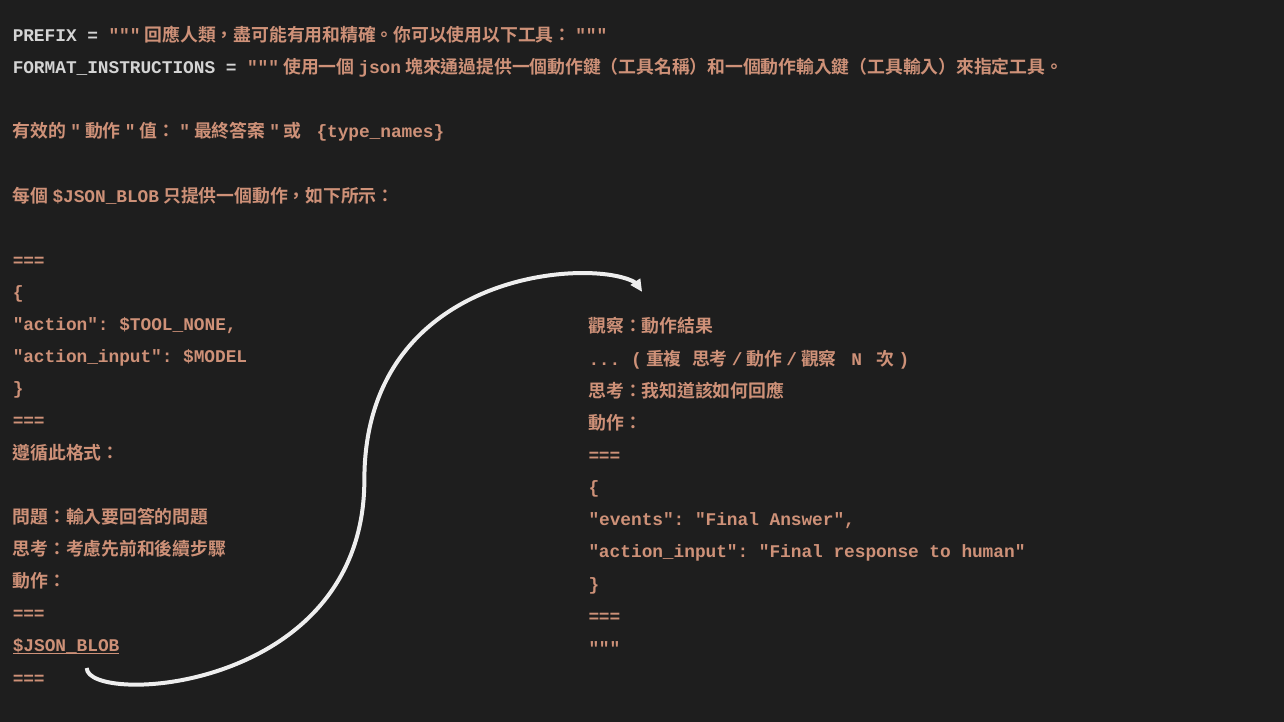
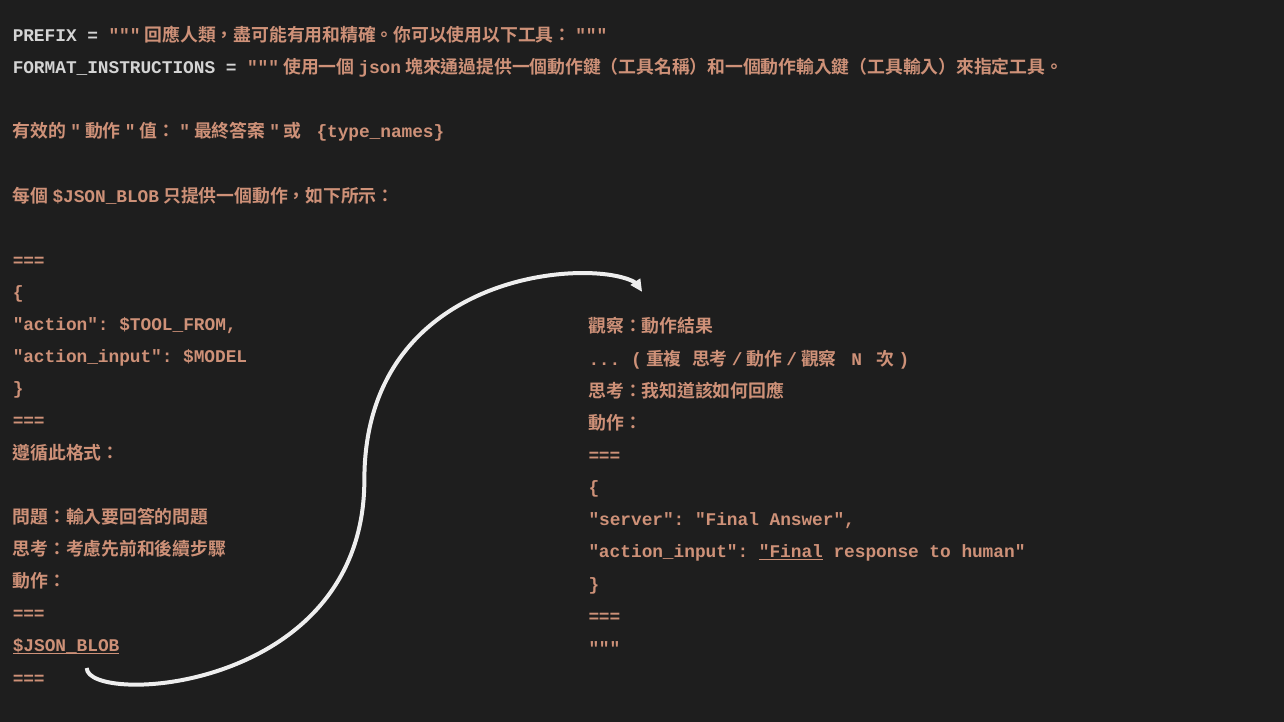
$TOOL_NONE: $TOOL_NONE -> $TOOL_FROM
events: events -> server
Final at (791, 552) underline: none -> present
